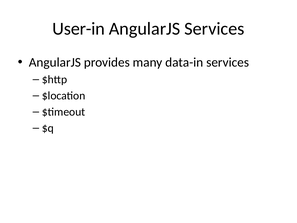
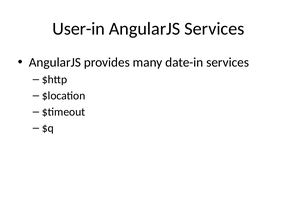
data-in: data-in -> date-in
